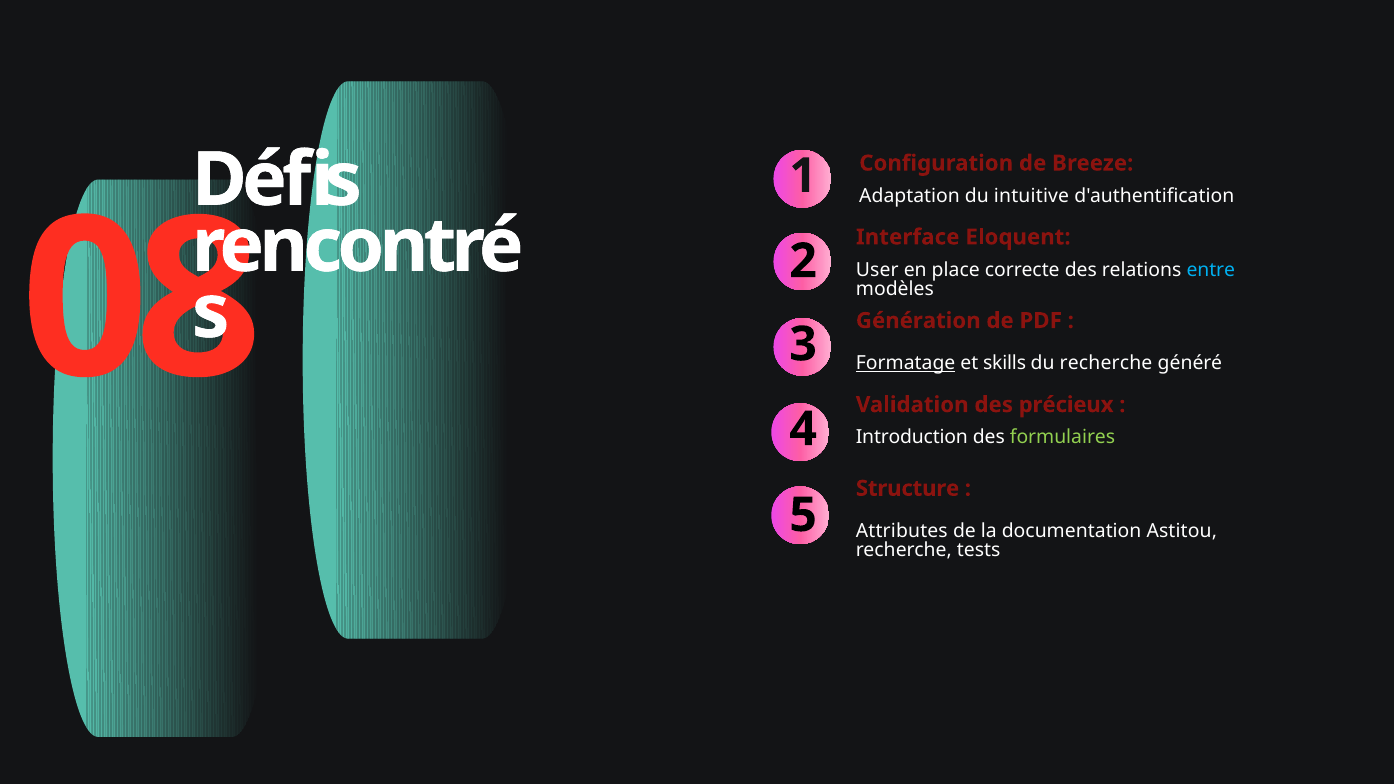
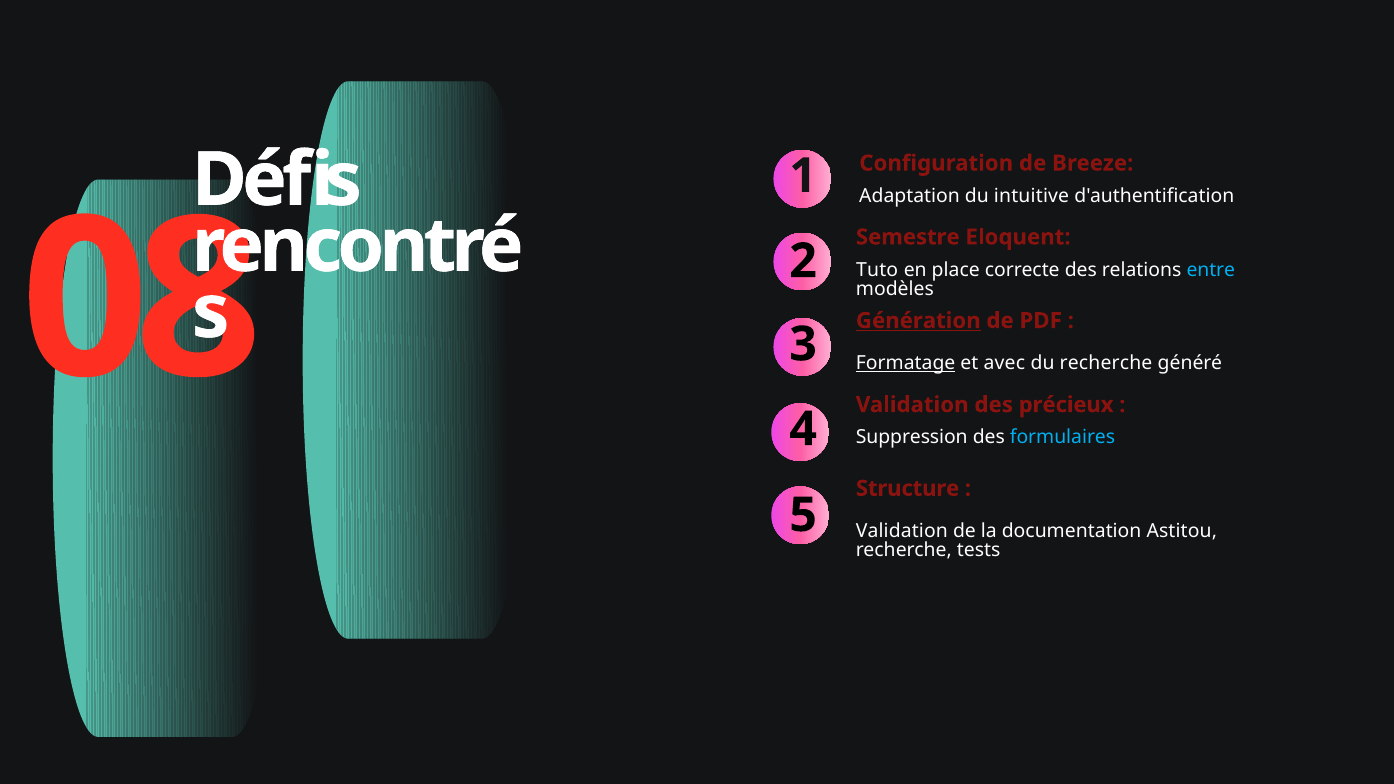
Interface: Interface -> Semestre
User: User -> Tuto
Génération underline: none -> present
skills: skills -> avec
Introduction: Introduction -> Suppression
formulaires colour: light green -> light blue
Attributes at (902, 531): Attributes -> Validation
